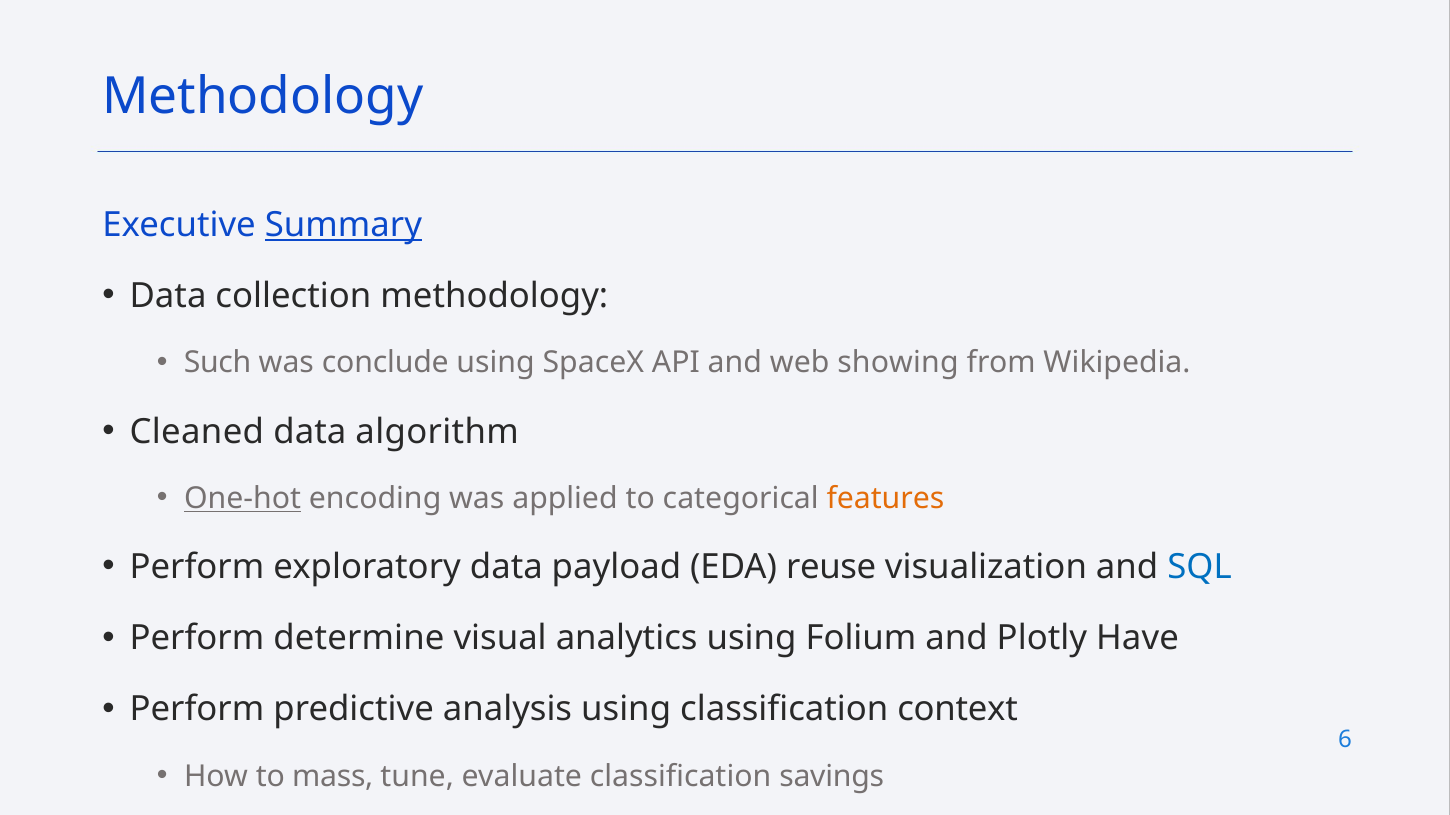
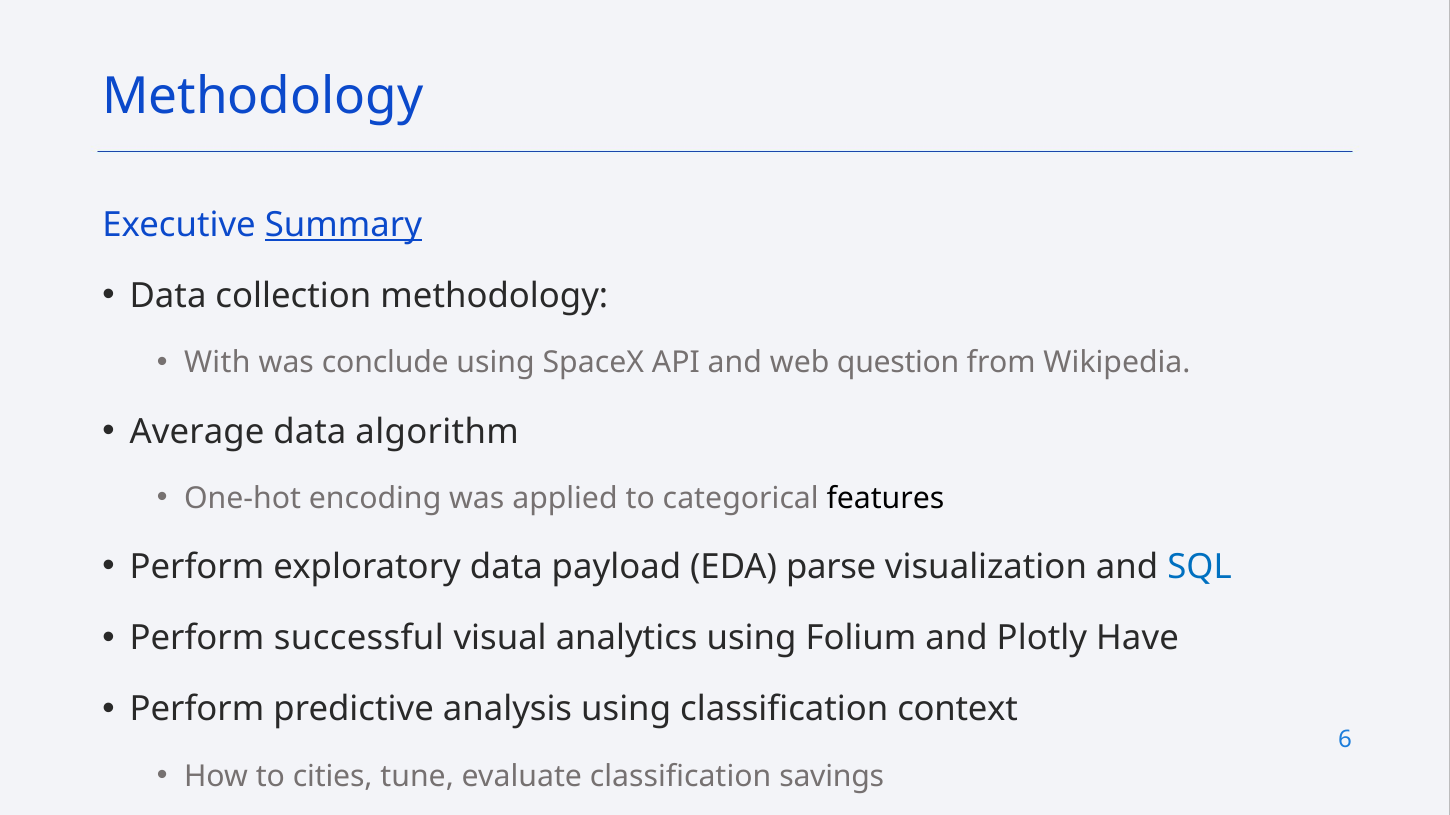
Such: Such -> With
showing: showing -> question
Cleaned: Cleaned -> Average
One-hot underline: present -> none
features colour: orange -> black
reuse: reuse -> parse
determine: determine -> successful
mass: mass -> cities
